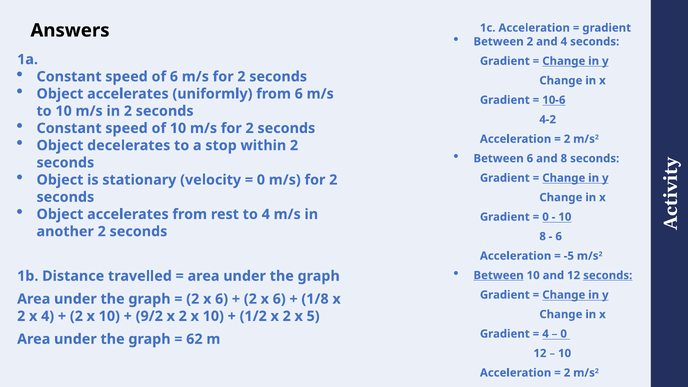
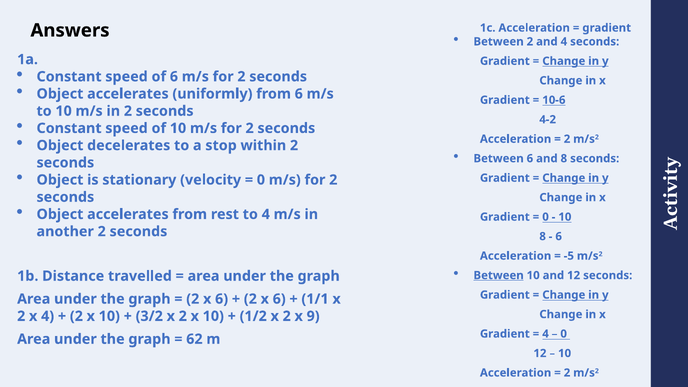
seconds at (608, 275) underline: present -> none
1/8: 1/8 -> 1/1
9/2: 9/2 -> 3/2
5: 5 -> 9
